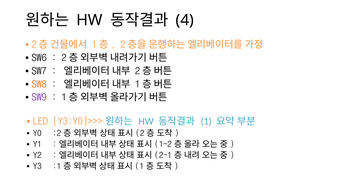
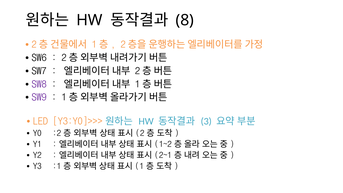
4: 4 -> 8
SW8 colour: orange -> purple
1 at (206, 121): 1 -> 3
